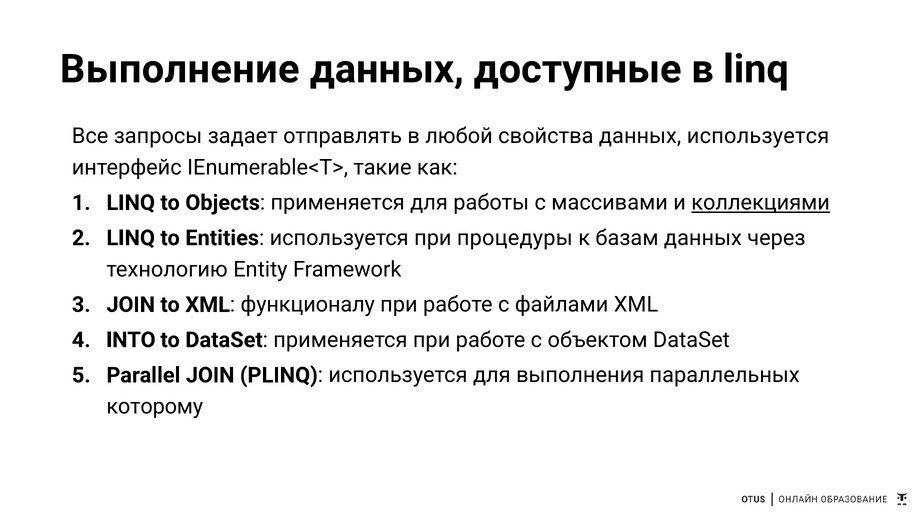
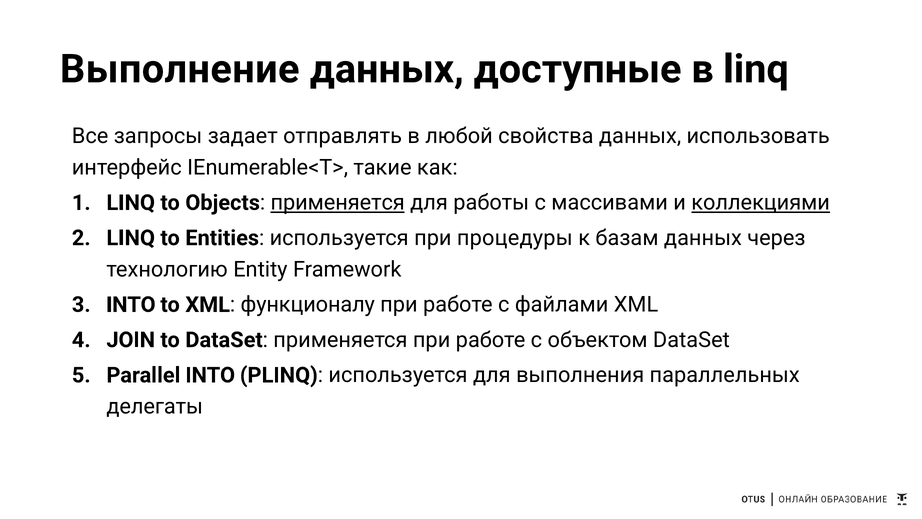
данных используется: используется -> использовать
применяется at (338, 203) underline: none -> present
JOIN at (131, 304): JOIN -> INTO
INTO: INTO -> JOIN
Parallel JOIN: JOIN -> INTO
которому: которому -> делегаты
